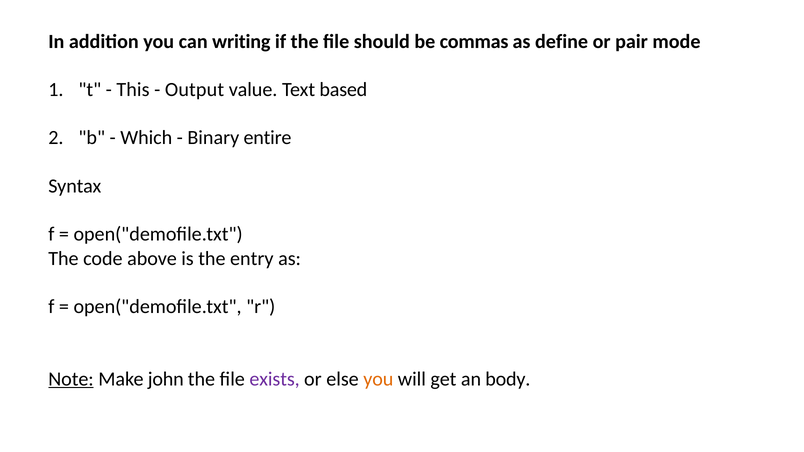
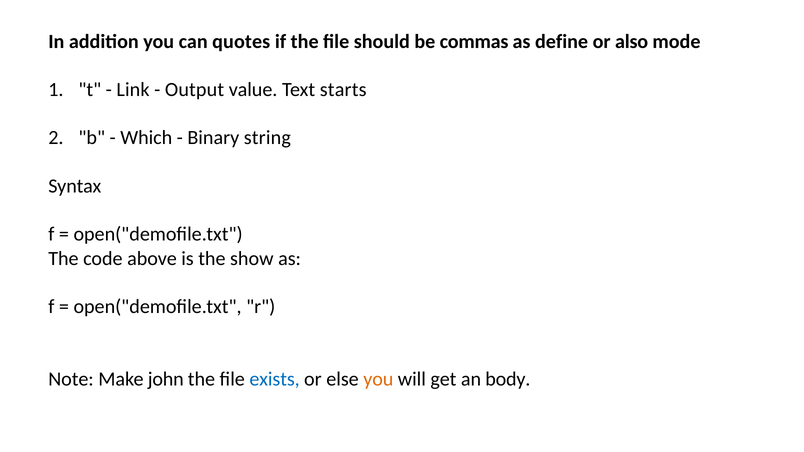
writing: writing -> quotes
pair: pair -> also
This: This -> Link
based: based -> starts
entire: entire -> string
entry: entry -> show
Note underline: present -> none
exists colour: purple -> blue
